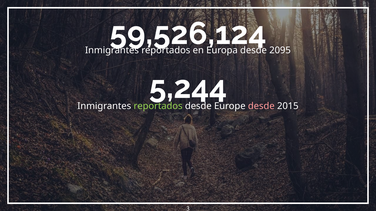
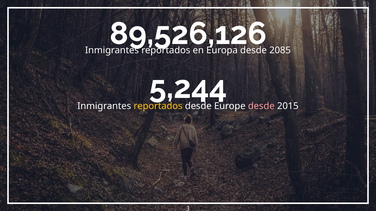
59,526,124: 59,526,124 -> 89,526,126
2095: 2095 -> 2085
reportados at (158, 106) colour: light green -> yellow
